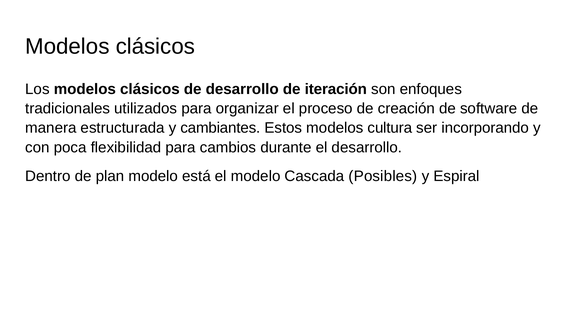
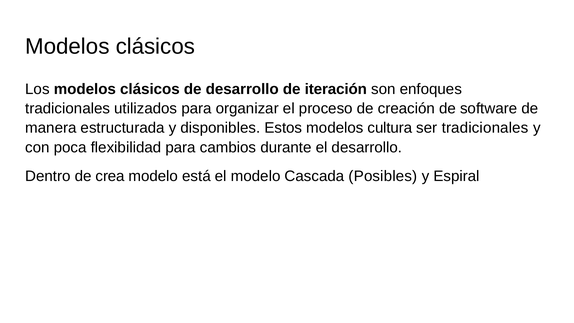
cambiantes: cambiantes -> disponibles
ser incorporando: incorporando -> tradicionales
plan: plan -> crea
